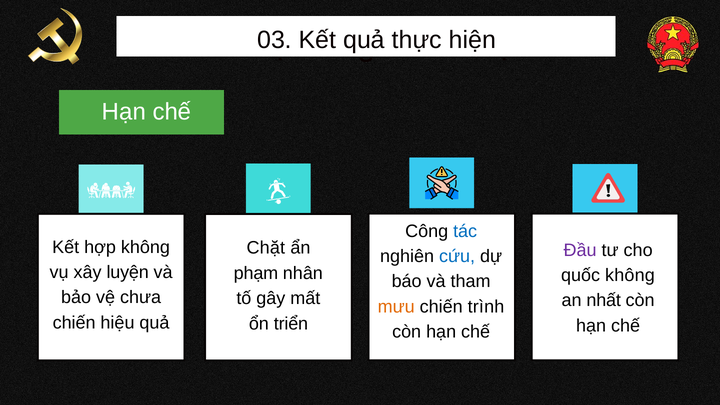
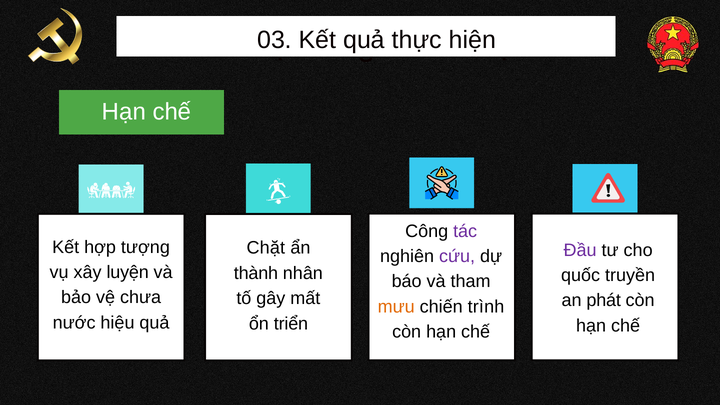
tác colour: blue -> purple
hợp không: không -> tượng
cứu colour: blue -> purple
phạm: phạm -> thành
quốc không: không -> truyền
nhất: nhất -> phát
chiến at (74, 323): chiến -> nước
